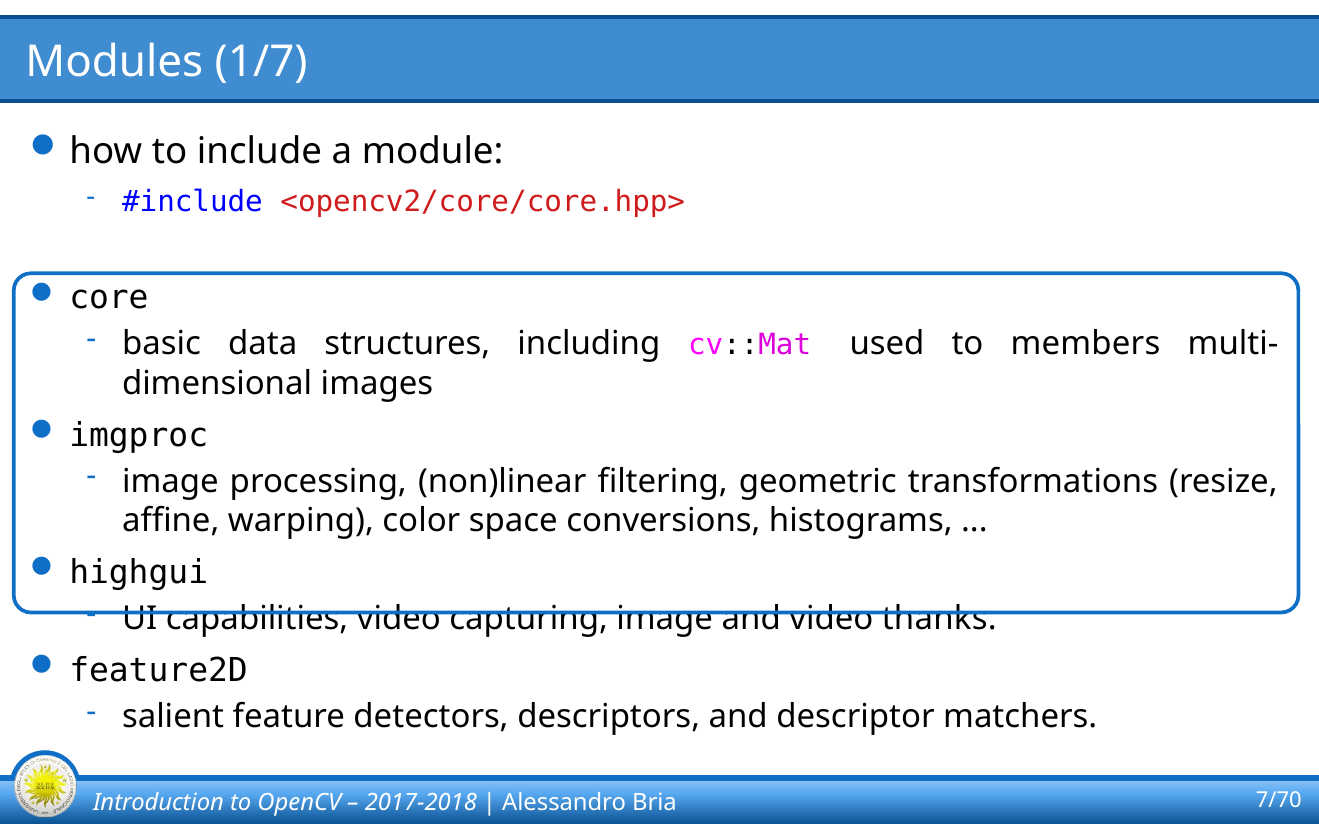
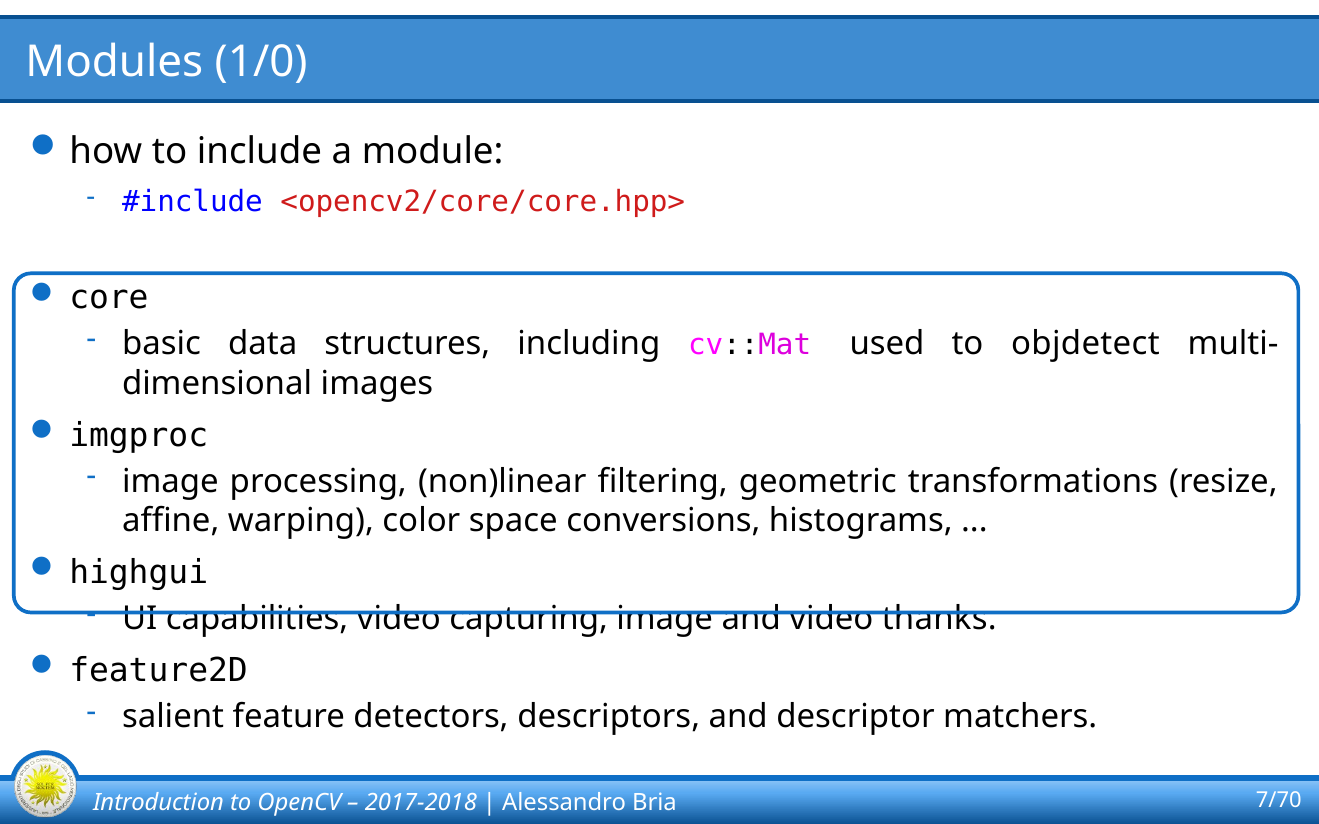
1/7: 1/7 -> 1/0
members: members -> objdetect
